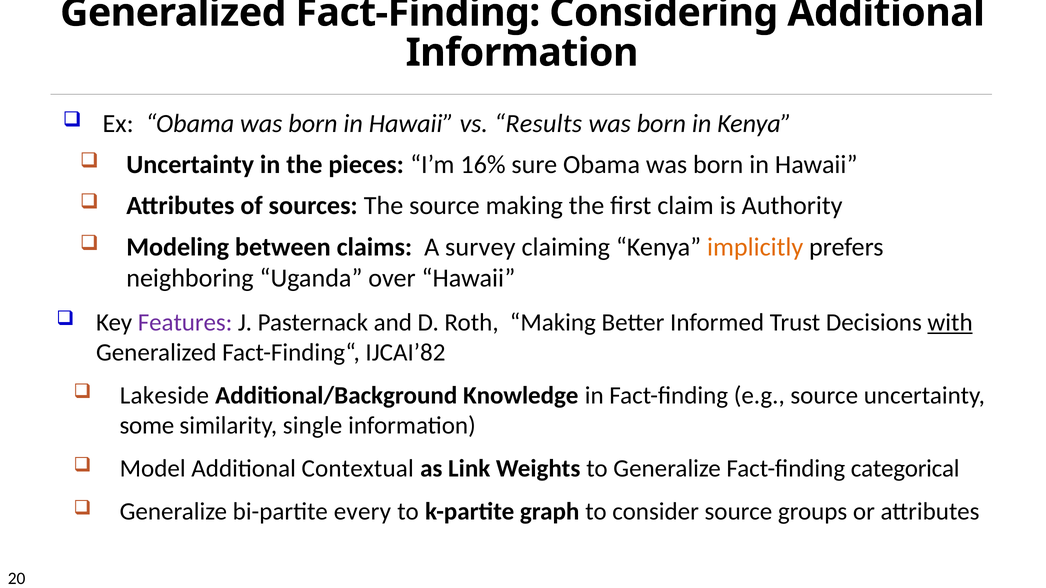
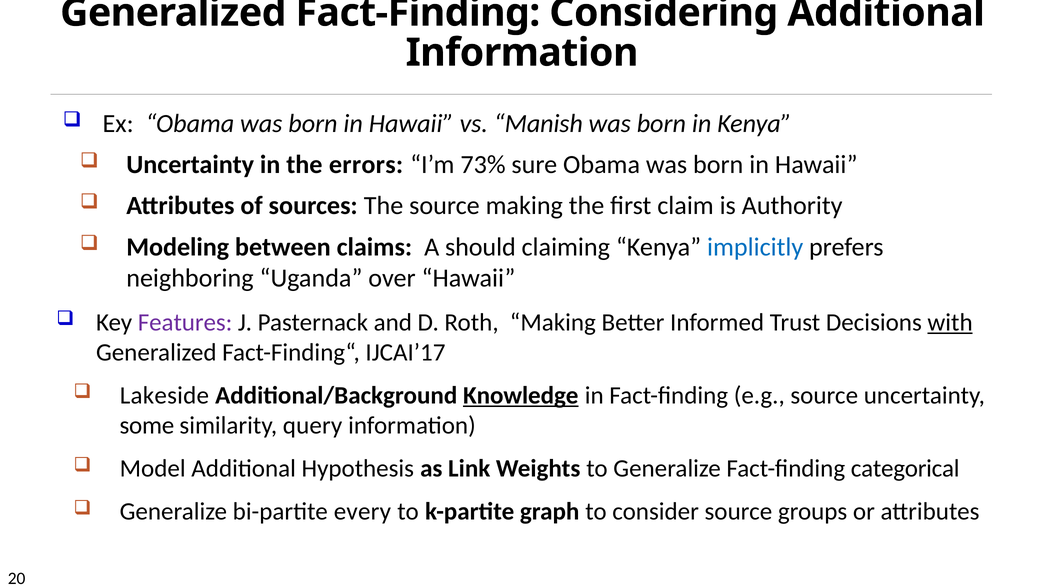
Results: Results -> Manish
pieces: pieces -> errors
16%: 16% -> 73%
survey: survey -> should
implicitly colour: orange -> blue
IJCAI’82: IJCAI’82 -> IJCAI’17
Knowledge underline: none -> present
single: single -> query
Contextual: Contextual -> Hypothesis
